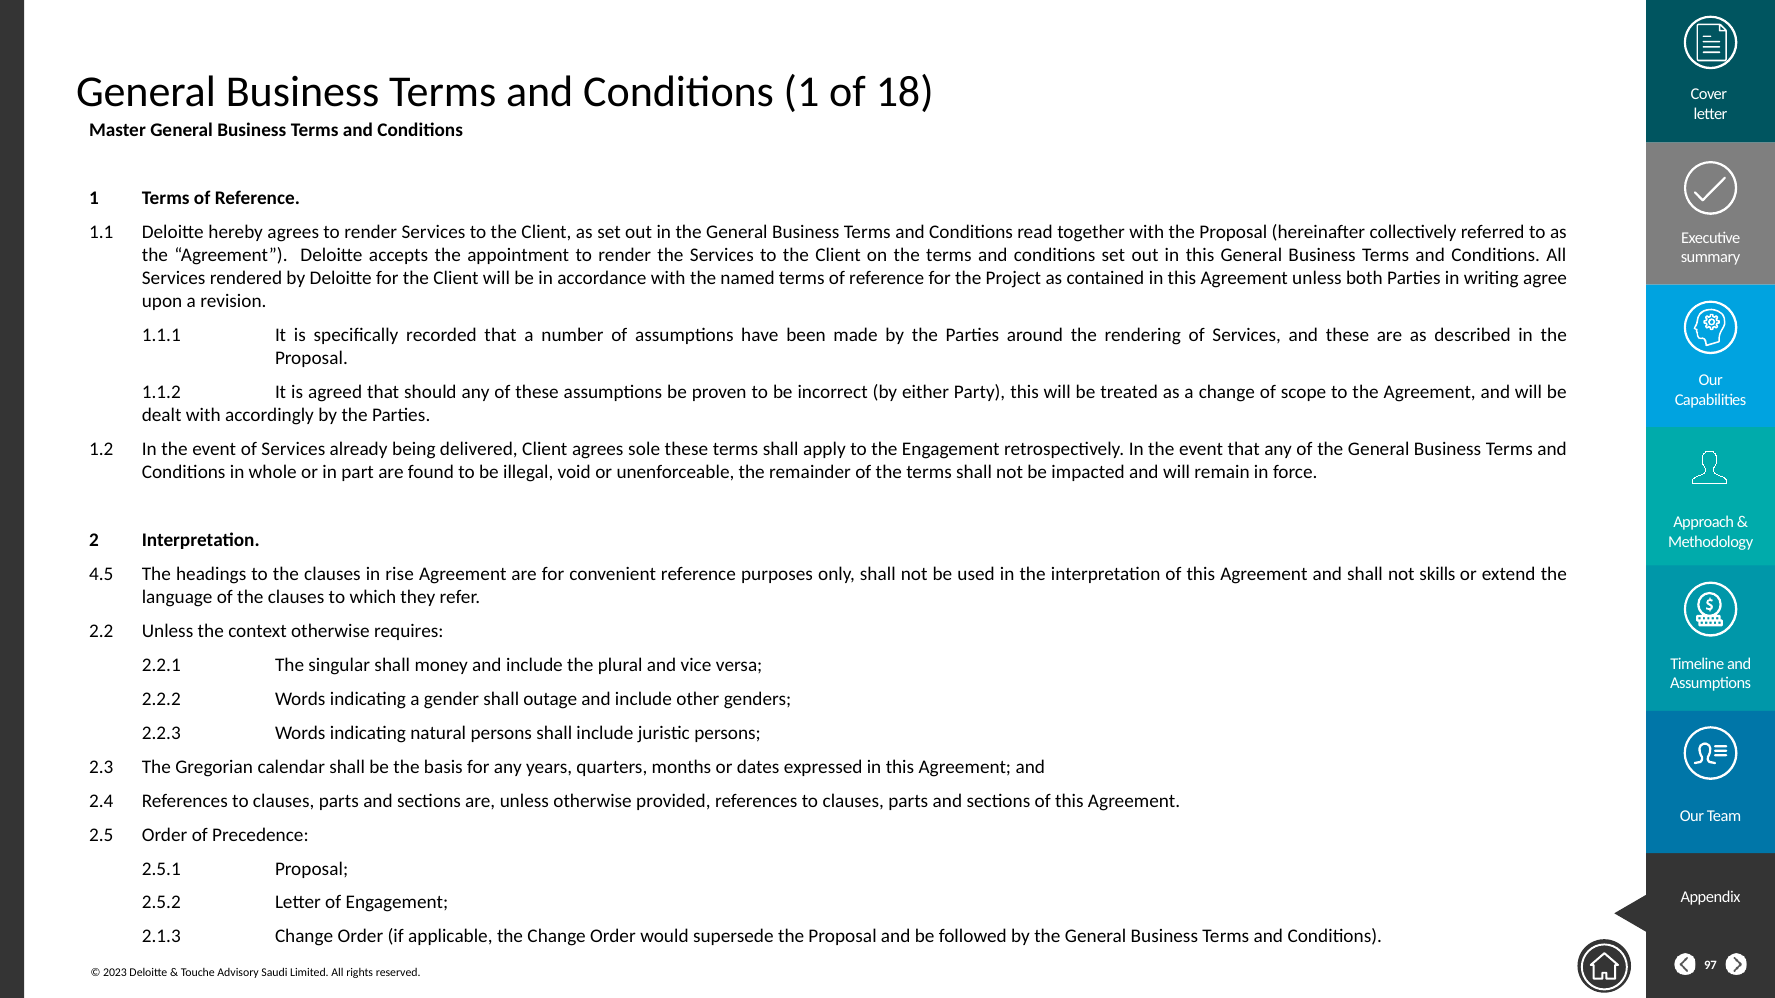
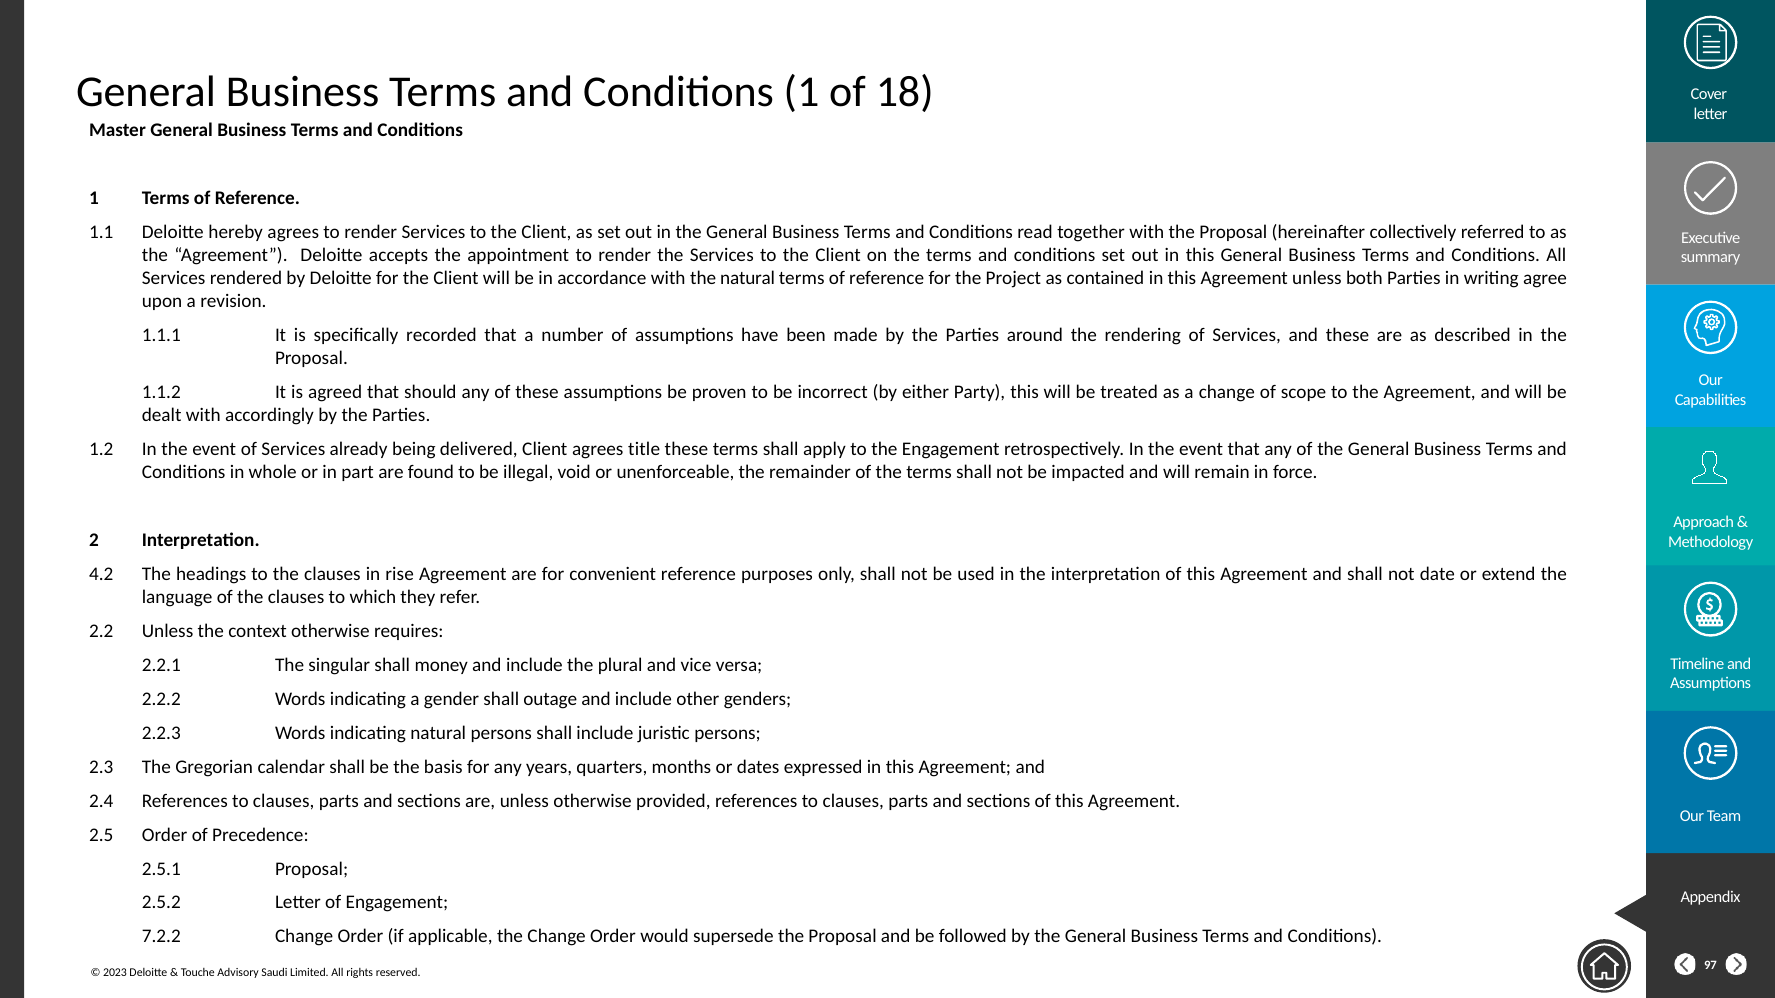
the named: named -> natural
sole: sole -> title
4.5: 4.5 -> 4.2
skills: skills -> date
2.1.3: 2.1.3 -> 7.2.2
